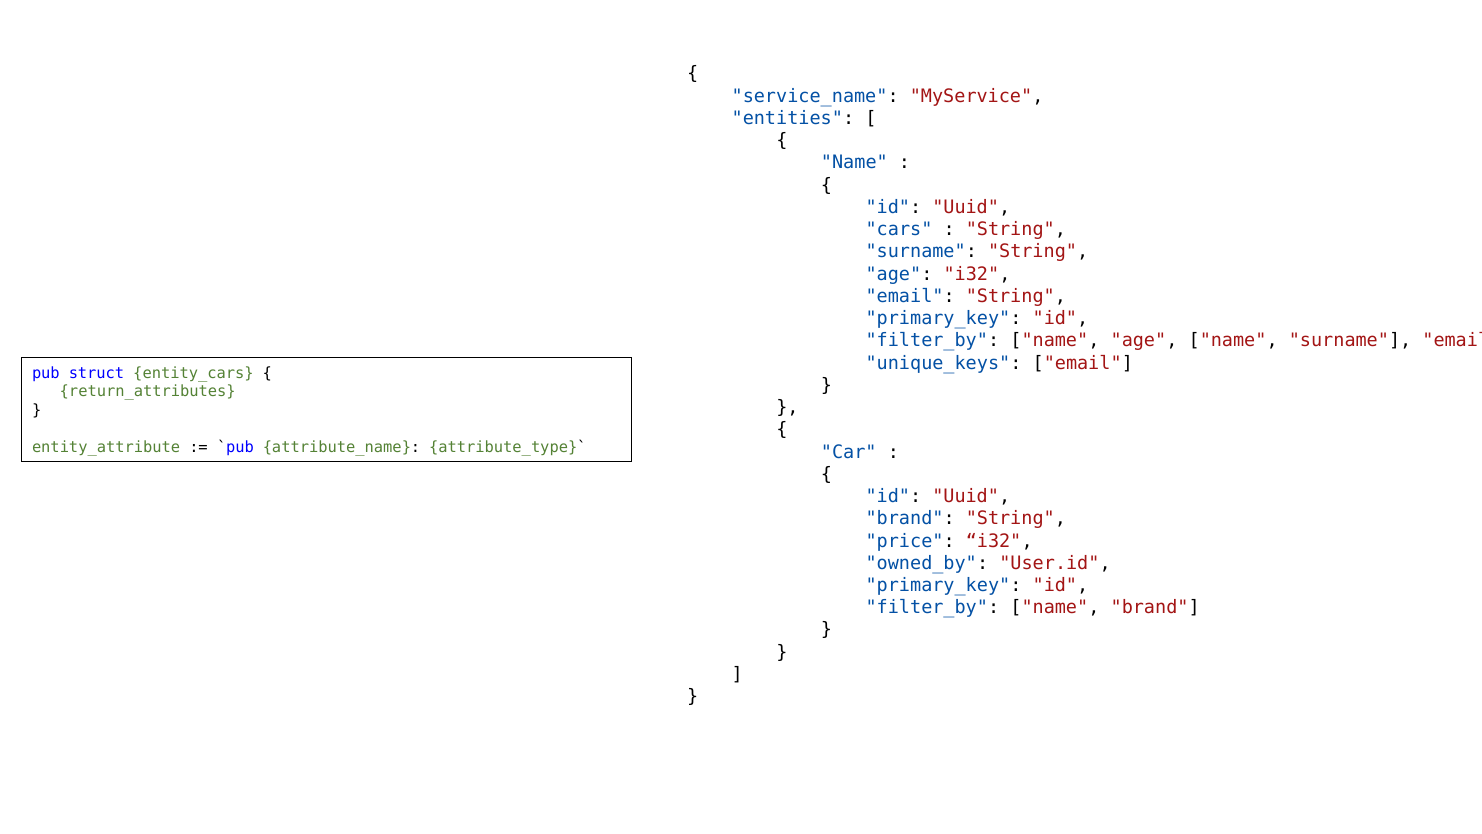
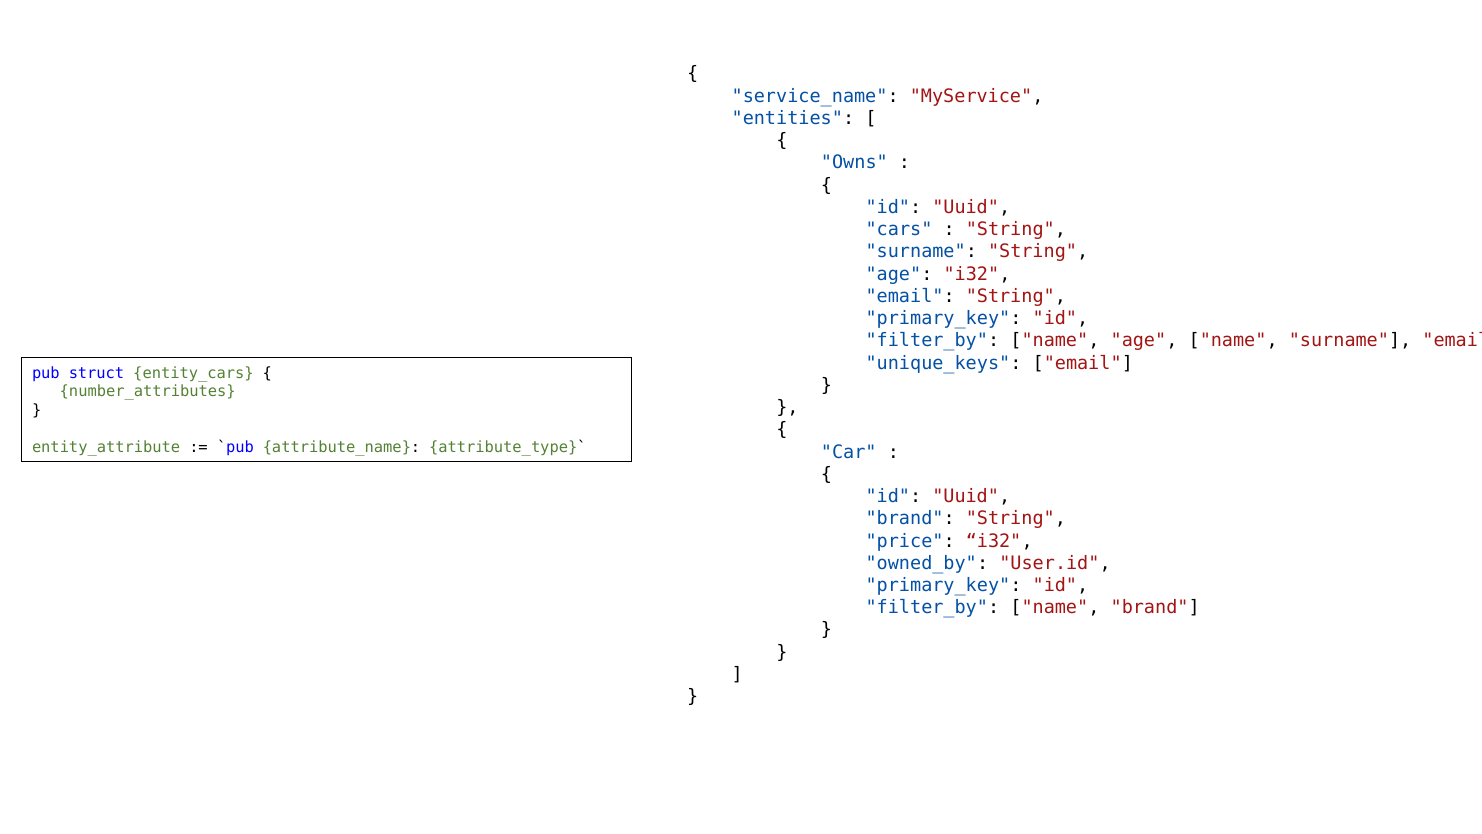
Name at (854, 163): Name -> Owns
return_attributes: return_attributes -> number_attributes
